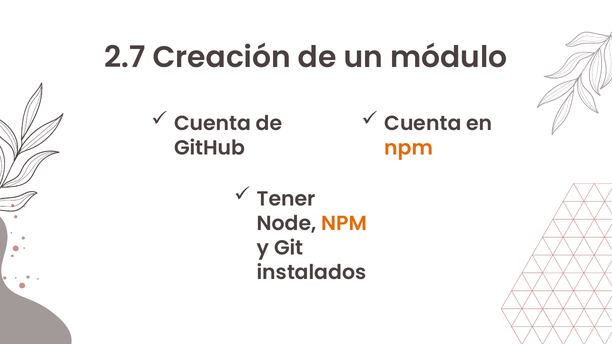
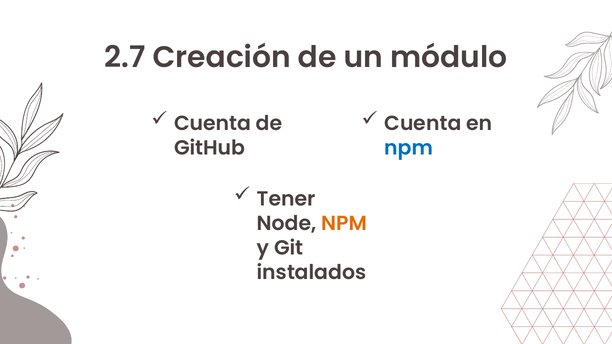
npm at (409, 148) colour: orange -> blue
